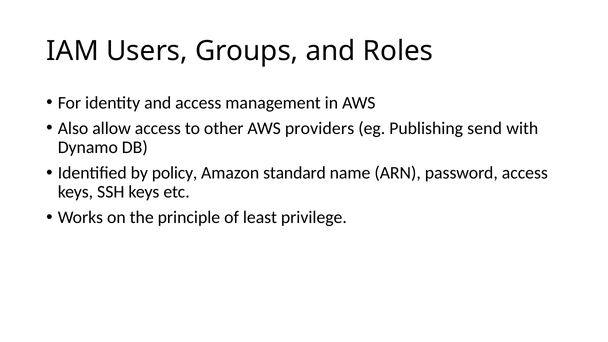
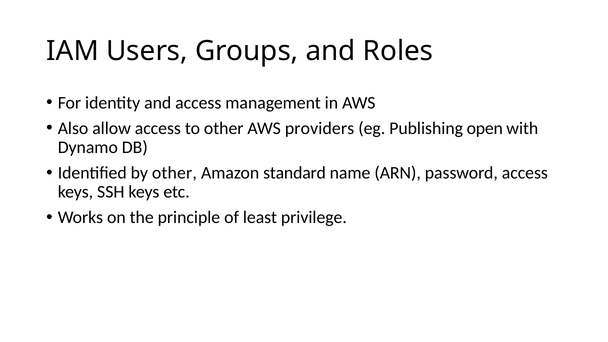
send: send -> open
by policy: policy -> other
